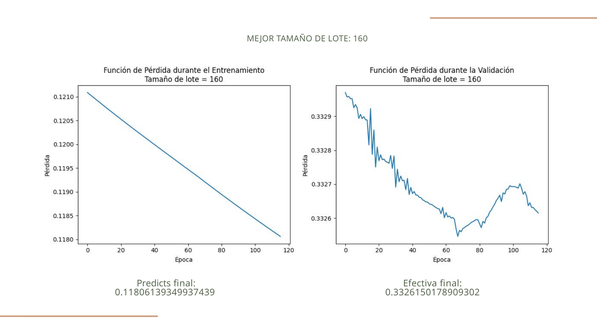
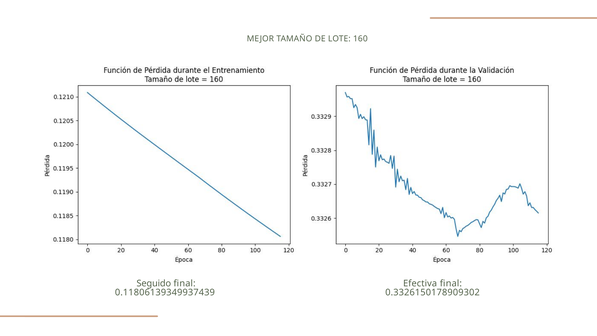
Predicts: Predicts -> Seguido
